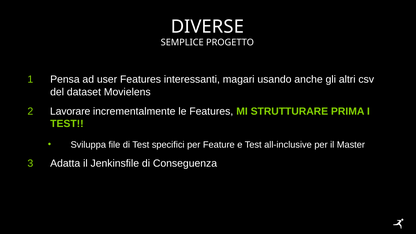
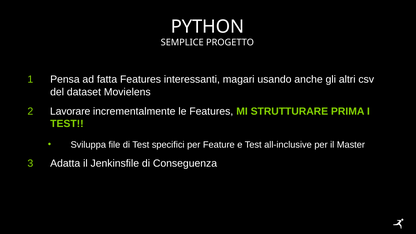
DIVERSE: DIVERSE -> PYTHON
user: user -> fatta
